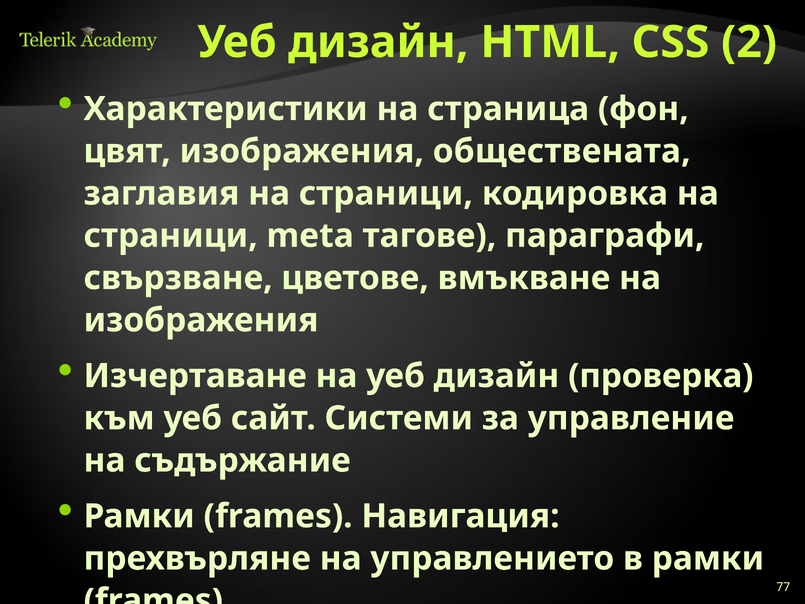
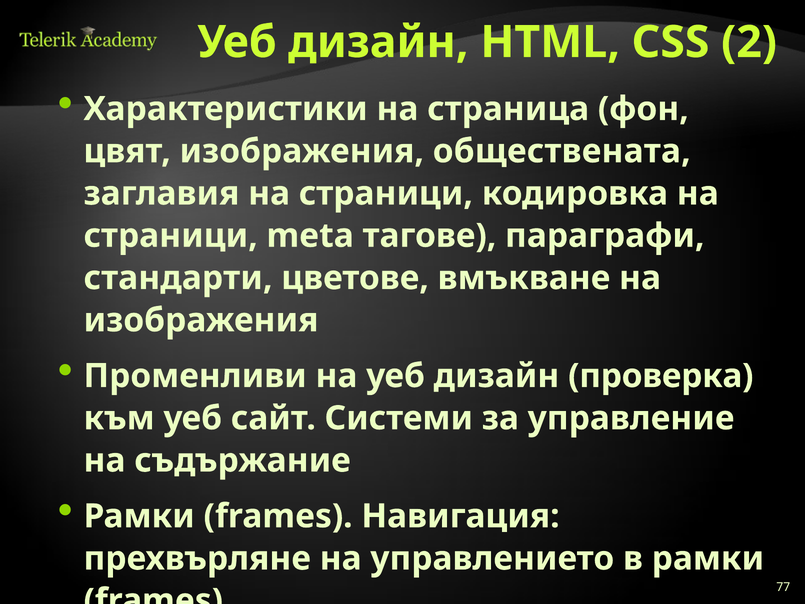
свързване: свързване -> стандарти
Изчертаване: Изчертаване -> Променливи
